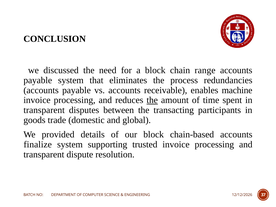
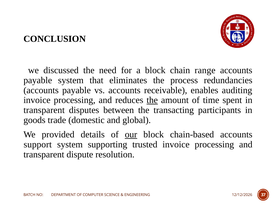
machine: machine -> auditing
our underline: none -> present
finalize: finalize -> support
